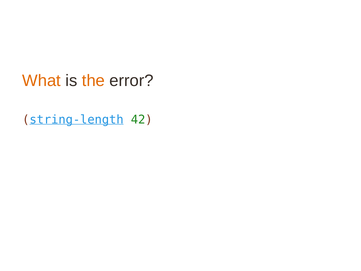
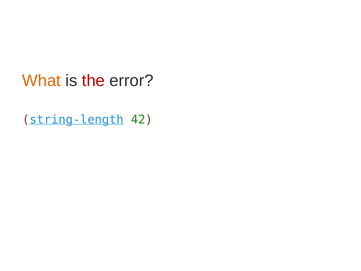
the colour: orange -> red
